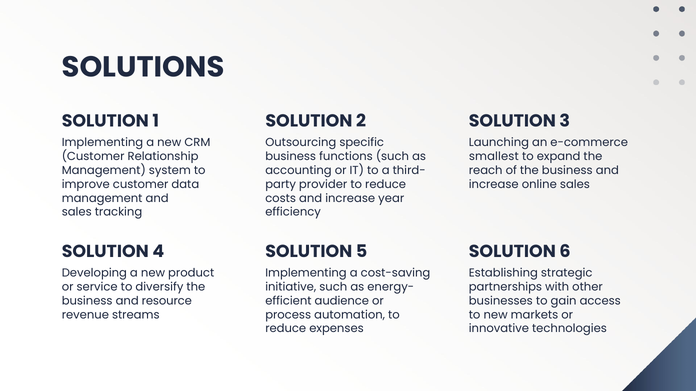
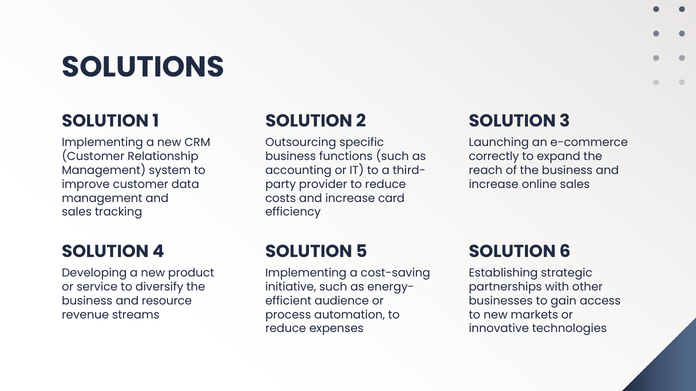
smallest: smallest -> correctly
year: year -> card
